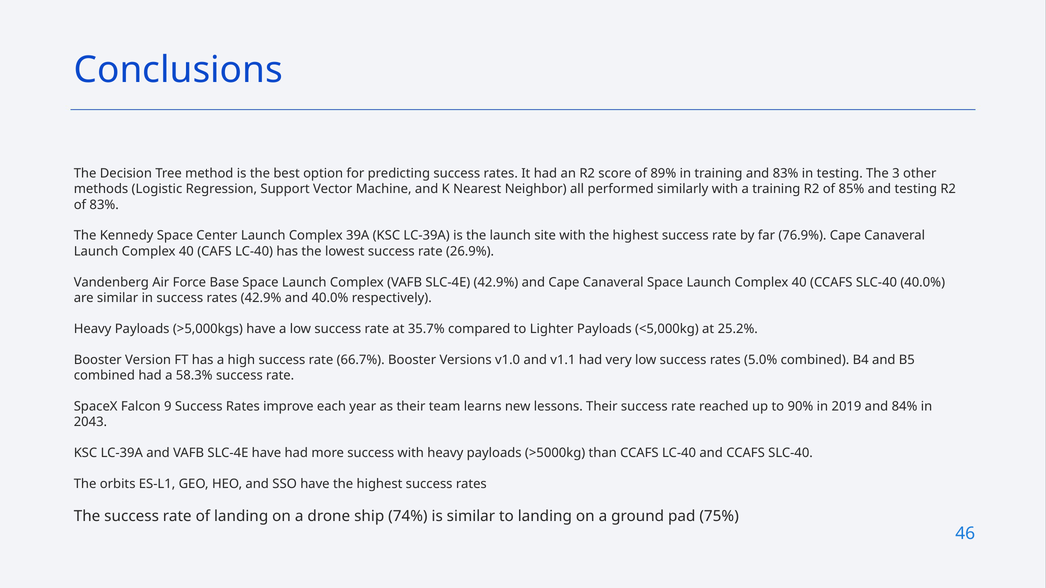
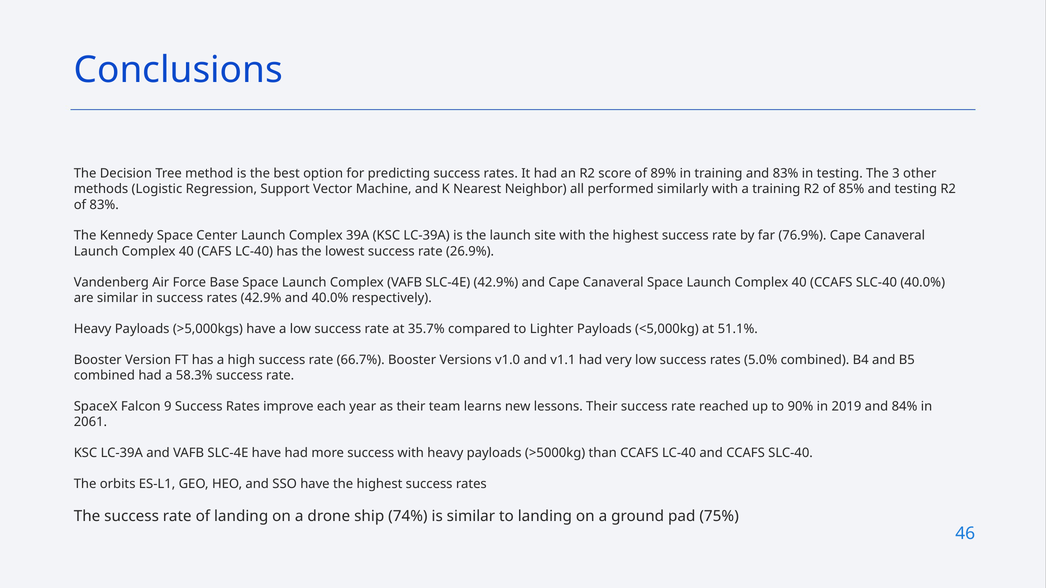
25.2%: 25.2% -> 51.1%
2043: 2043 -> 2061
